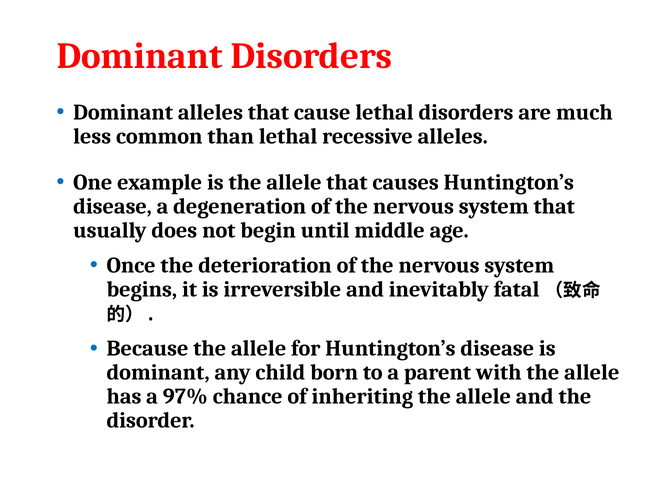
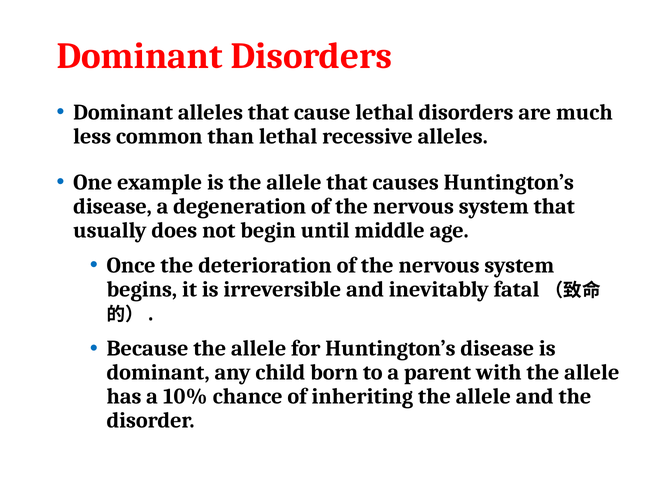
97%: 97% -> 10%
